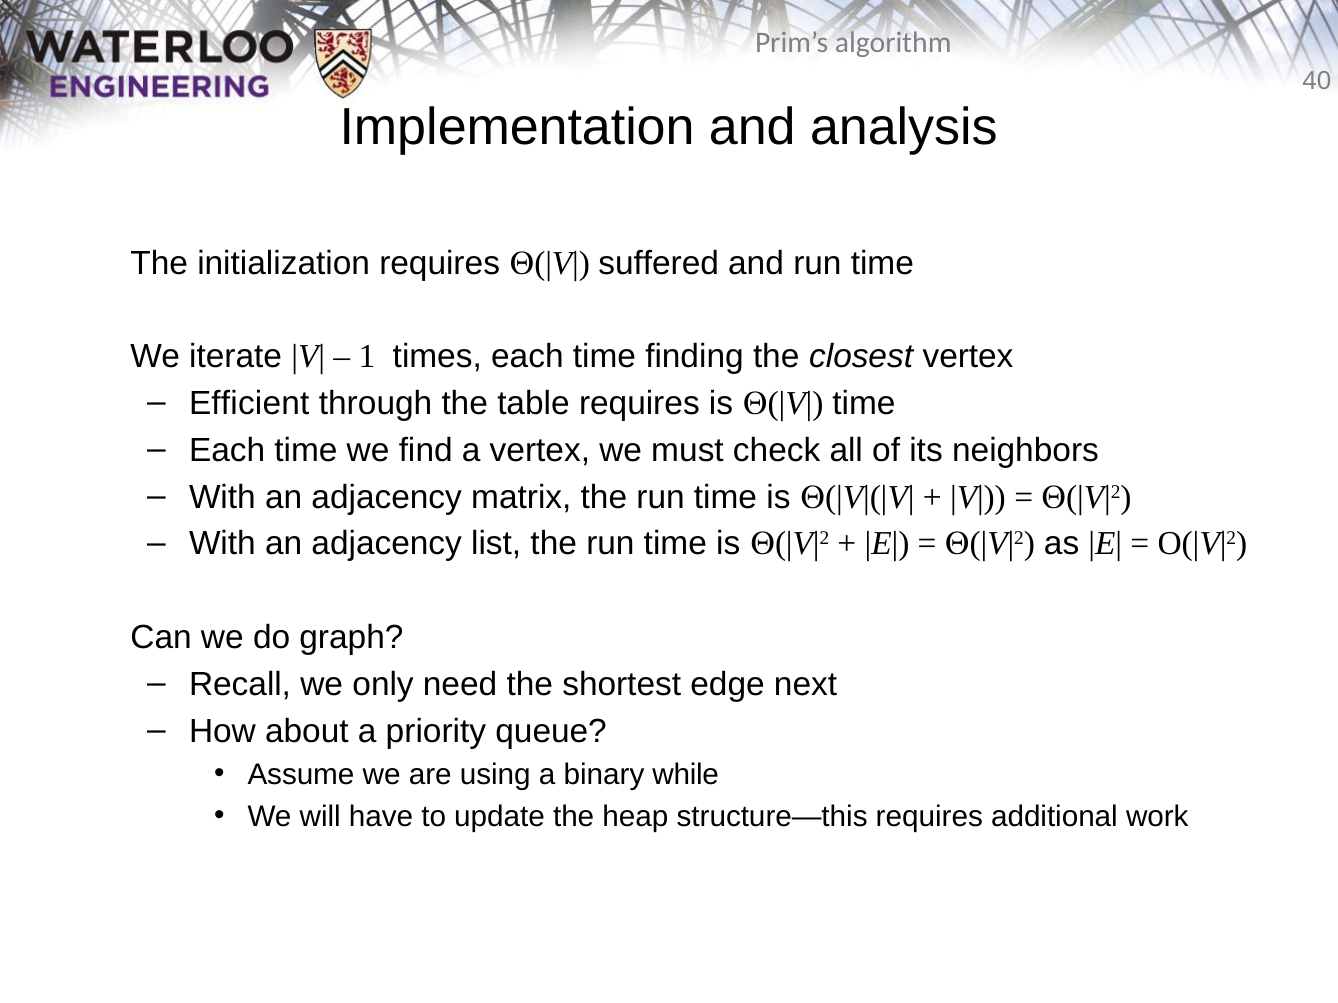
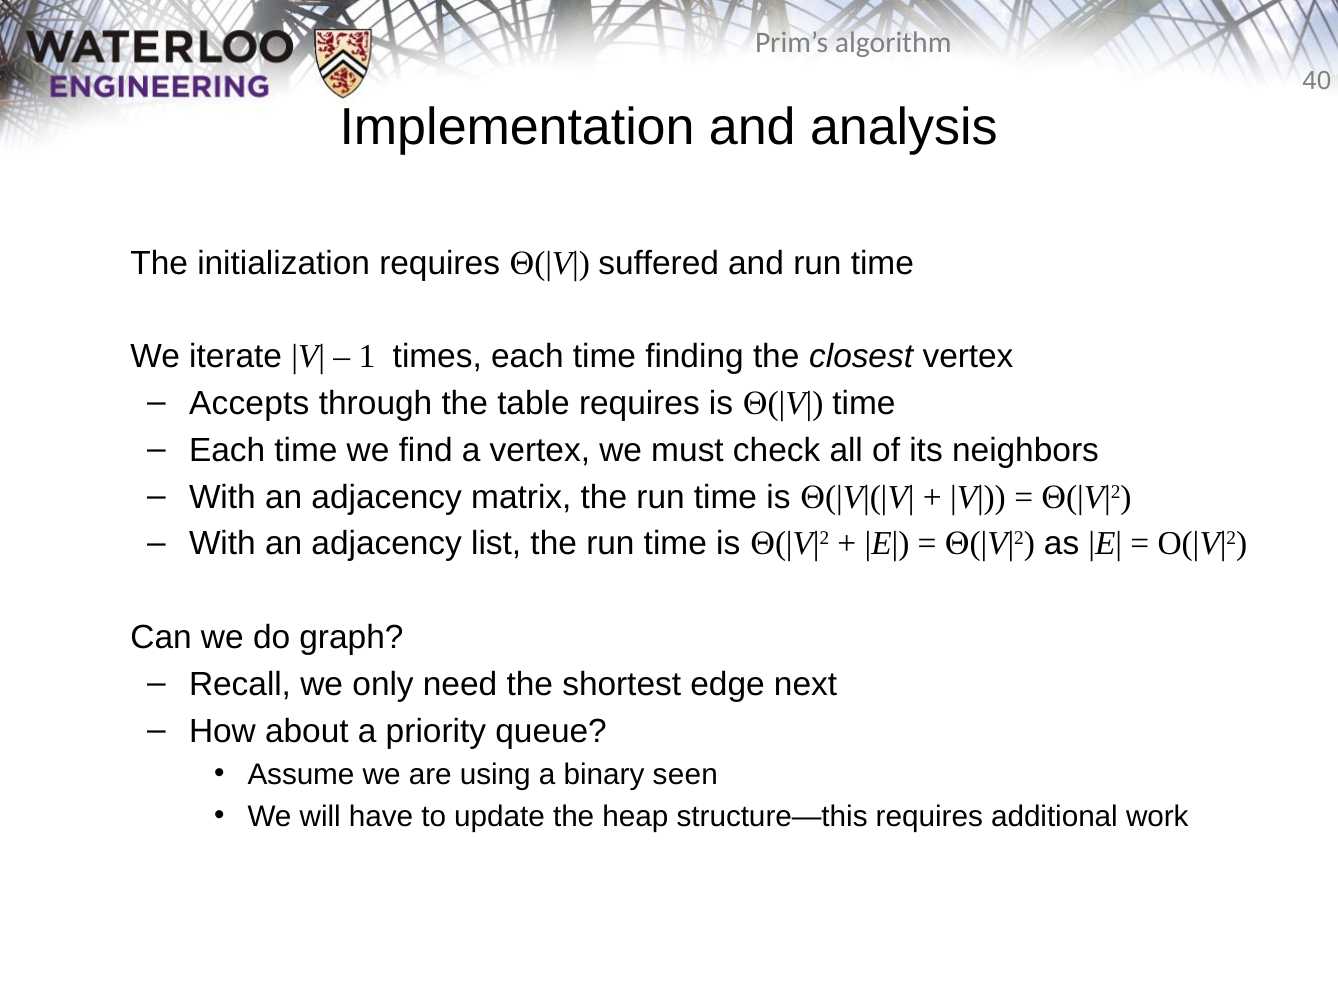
Efficient: Efficient -> Accepts
while: while -> seen
